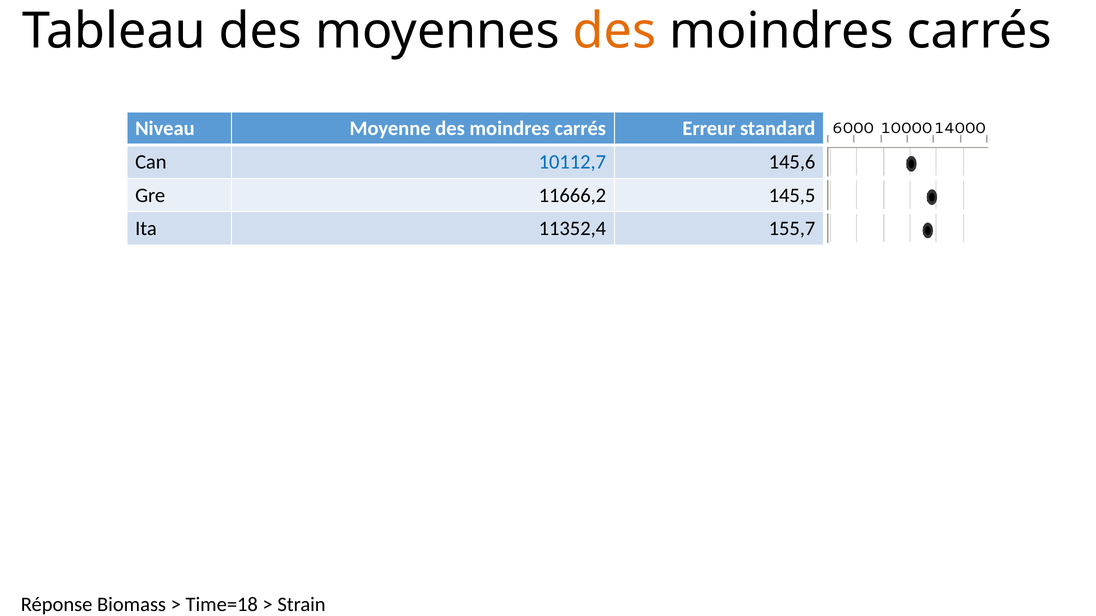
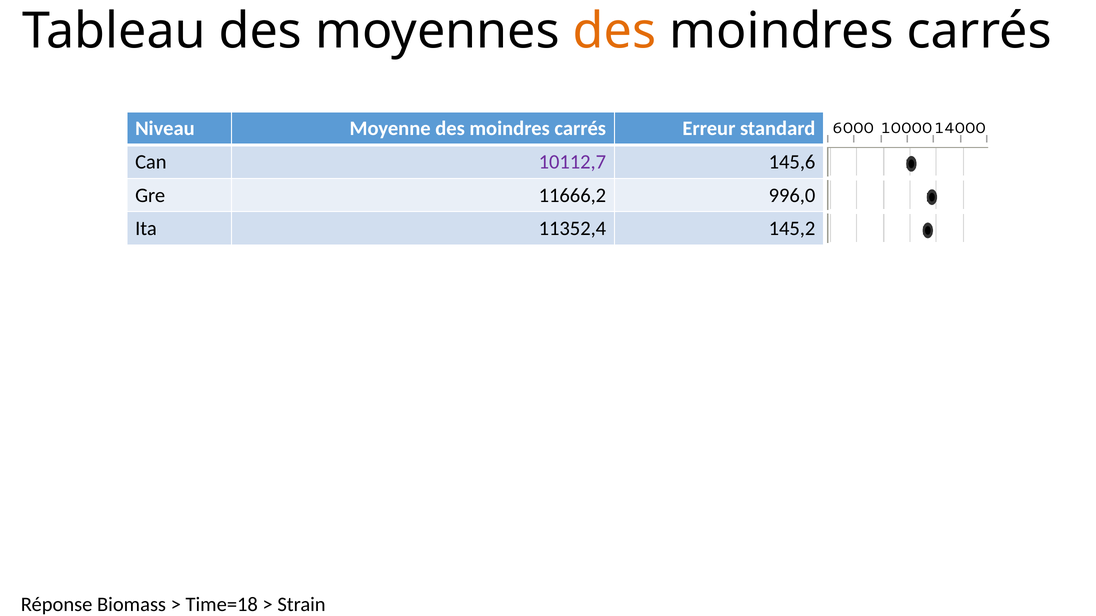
10112,7 colour: blue -> purple
145,5: 145,5 -> 996,0
155,7: 155,7 -> 145,2
